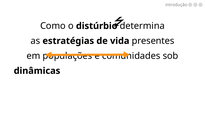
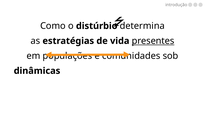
presentes underline: none -> present
